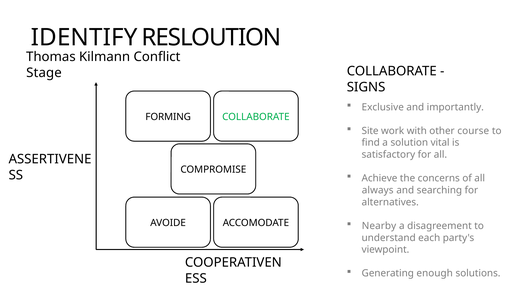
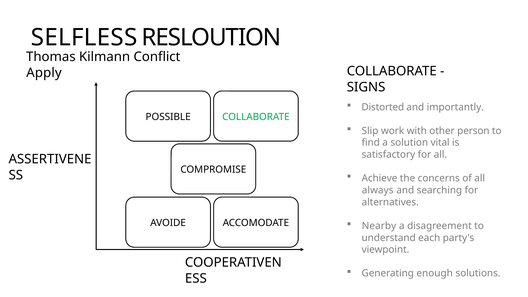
IDENTIFY: IDENTIFY -> SELFLESS
Stage: Stage -> Apply
Exclusive: Exclusive -> Distorted
FORMING: FORMING -> POSSIBLE
Site: Site -> Slip
course: course -> person
